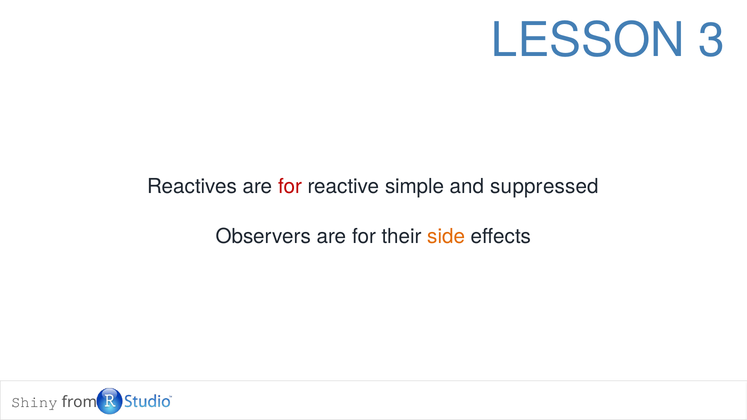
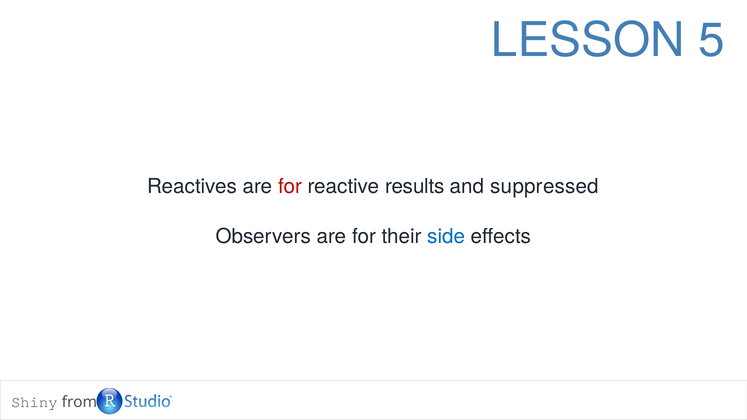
3: 3 -> 5
simple: simple -> results
side colour: orange -> blue
